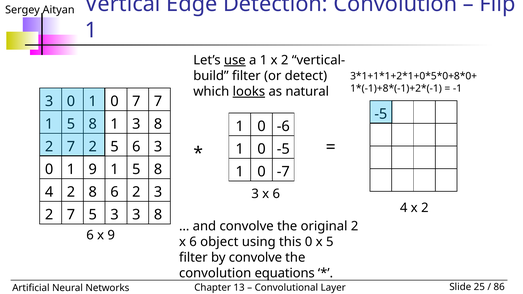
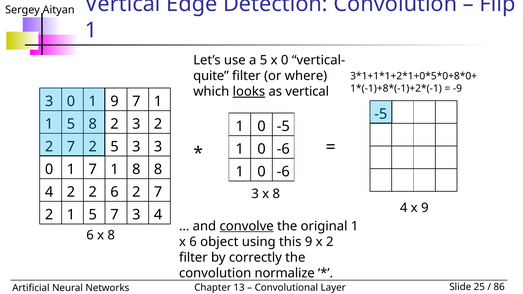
use underline: present -> none
a 1: 1 -> 5
2 at (285, 60): 2 -> 0
build: build -> quite
detect: detect -> where
-1: -1 -> -9
as natural: natural -> vertical
0 at (115, 102): 0 -> 9
7 at (158, 102): 7 -> 1
1 at (115, 124): 1 -> 2
8 at (158, 124): 8 -> 2
0 -6: -6 -> -5
5 6: 6 -> 3
-5 at (283, 149): -5 -> -6
1 9: 9 -> 7
5 at (136, 170): 5 -> 8
-7 at (283, 172): -7 -> -6
4 2 8: 8 -> 2
6 2 3: 3 -> 7
3 x 6: 6 -> 8
4 x 2: 2 -> 9
7 at (71, 215): 7 -> 1
5 3: 3 -> 7
8 at (158, 215): 8 -> 4
convolve at (247, 226) underline: none -> present
original 2: 2 -> 1
6 x 9: 9 -> 8
this 0: 0 -> 9
x 5: 5 -> 2
by convolve: convolve -> correctly
equations: equations -> normalize
